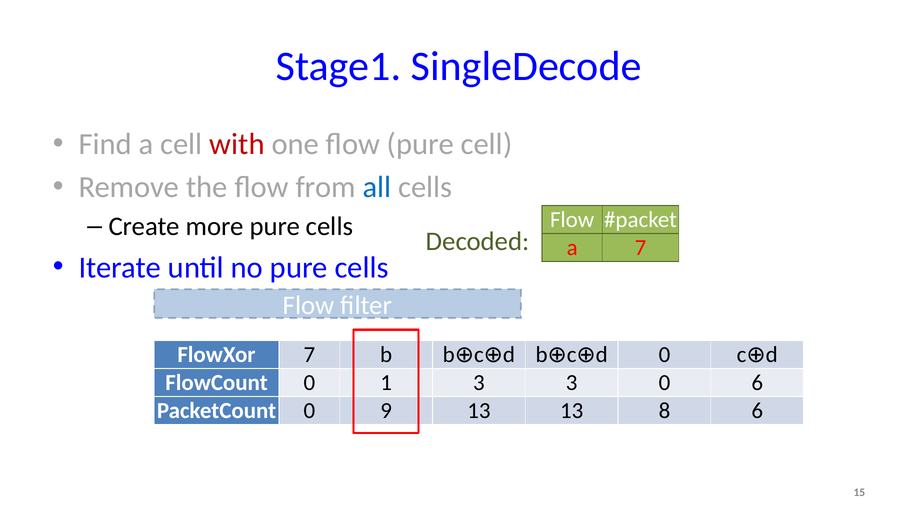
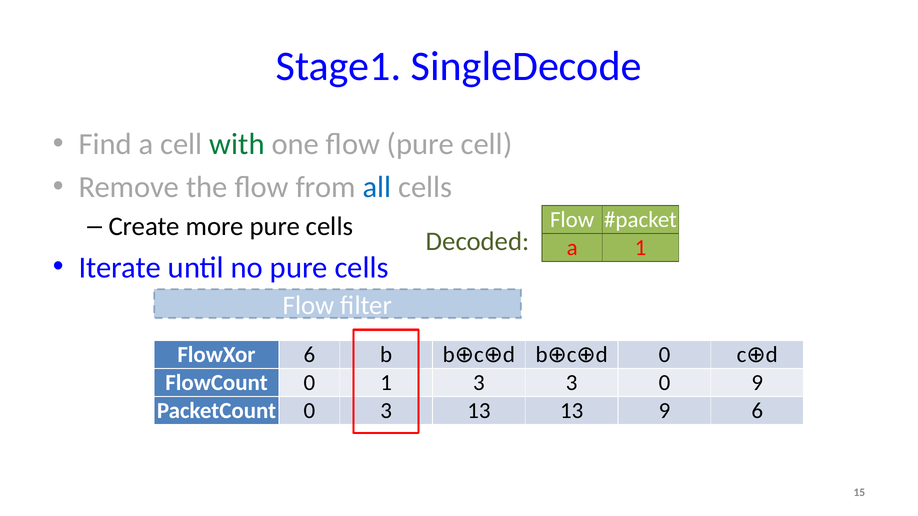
with colour: red -> green
a 7: 7 -> 1
FlowXor 7: 7 -> 6
0 6: 6 -> 9
0 9: 9 -> 3
13 8: 8 -> 9
